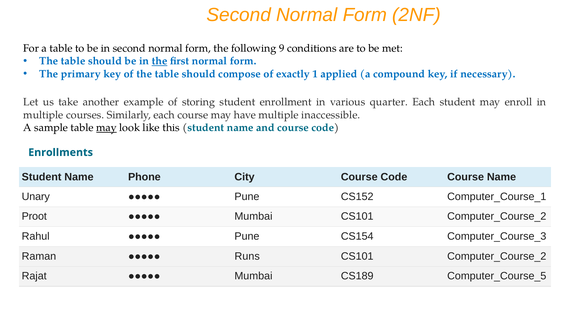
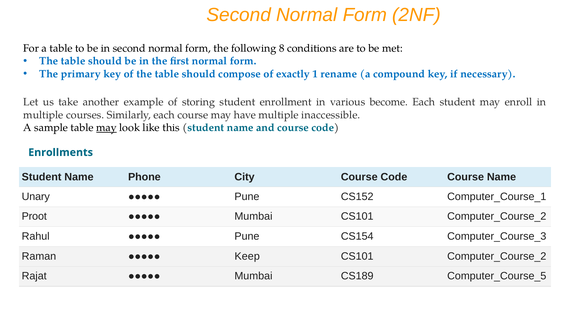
9: 9 -> 8
the at (160, 61) underline: present -> none
applied: applied -> rename
quarter: quarter -> become
Runs: Runs -> Keep
